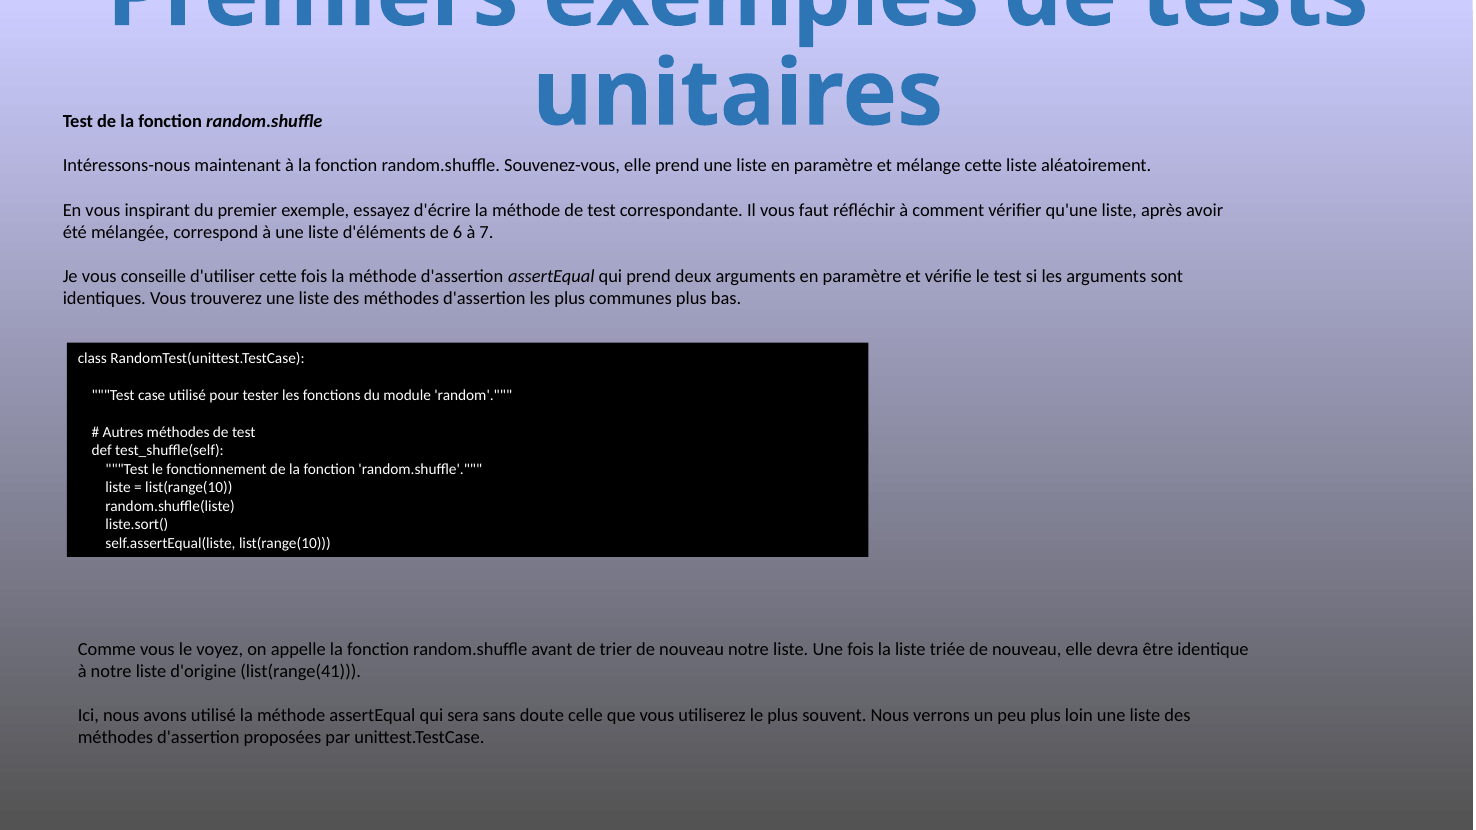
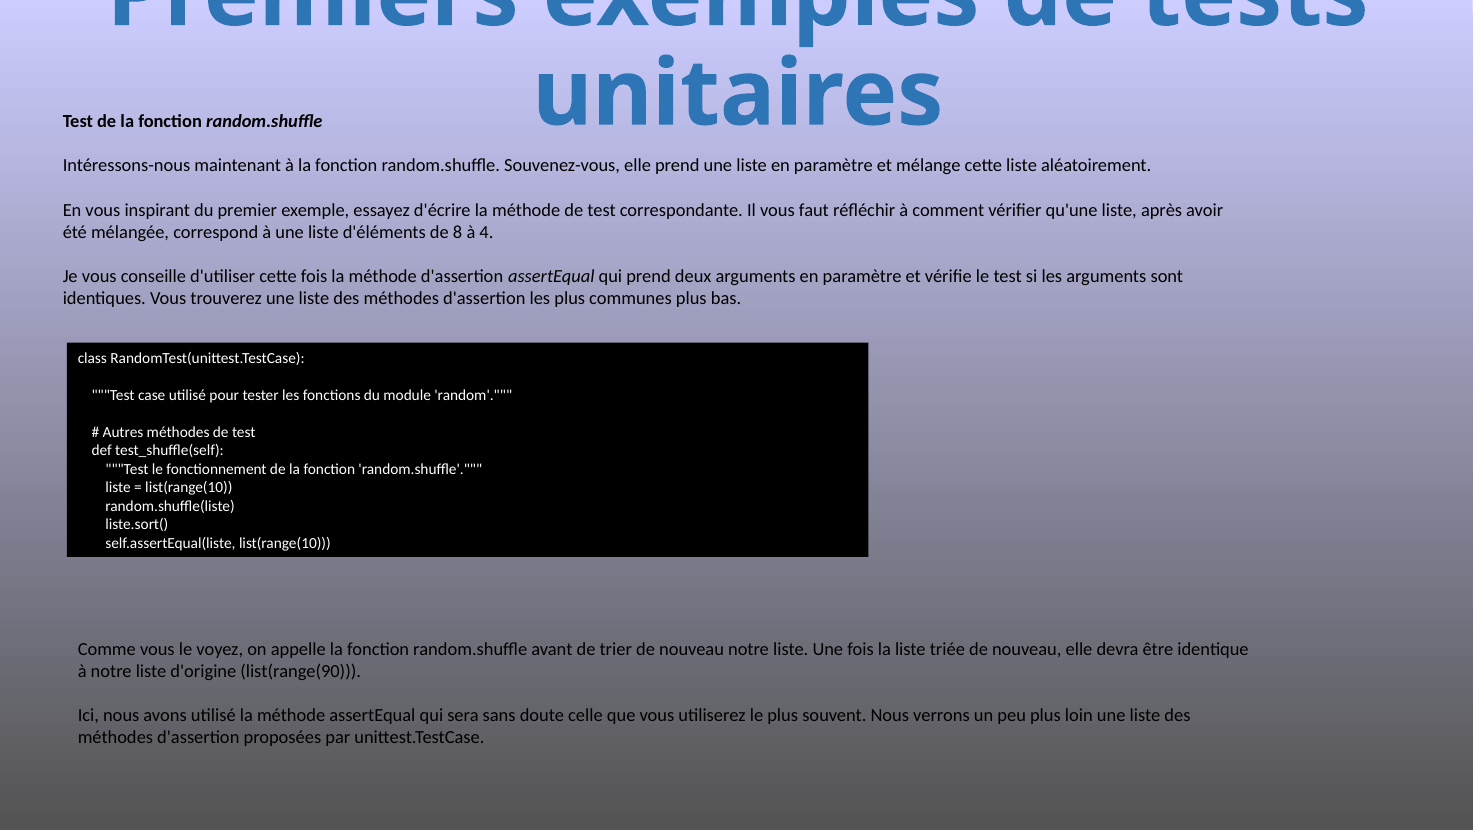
6: 6 -> 8
7: 7 -> 4
list(range(41: list(range(41 -> list(range(90
